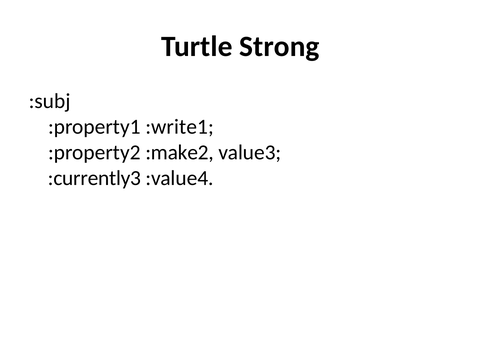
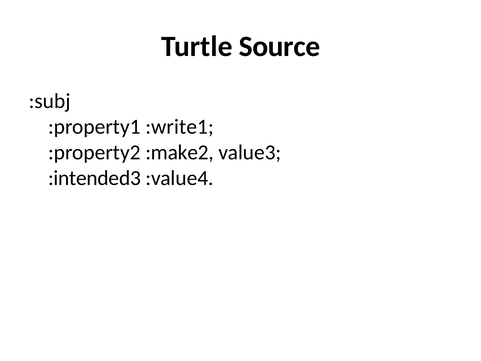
Strong: Strong -> Source
:currently3: :currently3 -> :intended3
